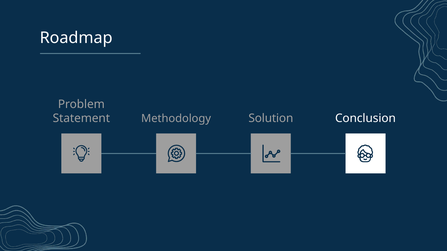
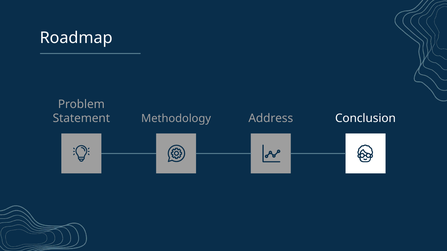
Solution: Solution -> Address
